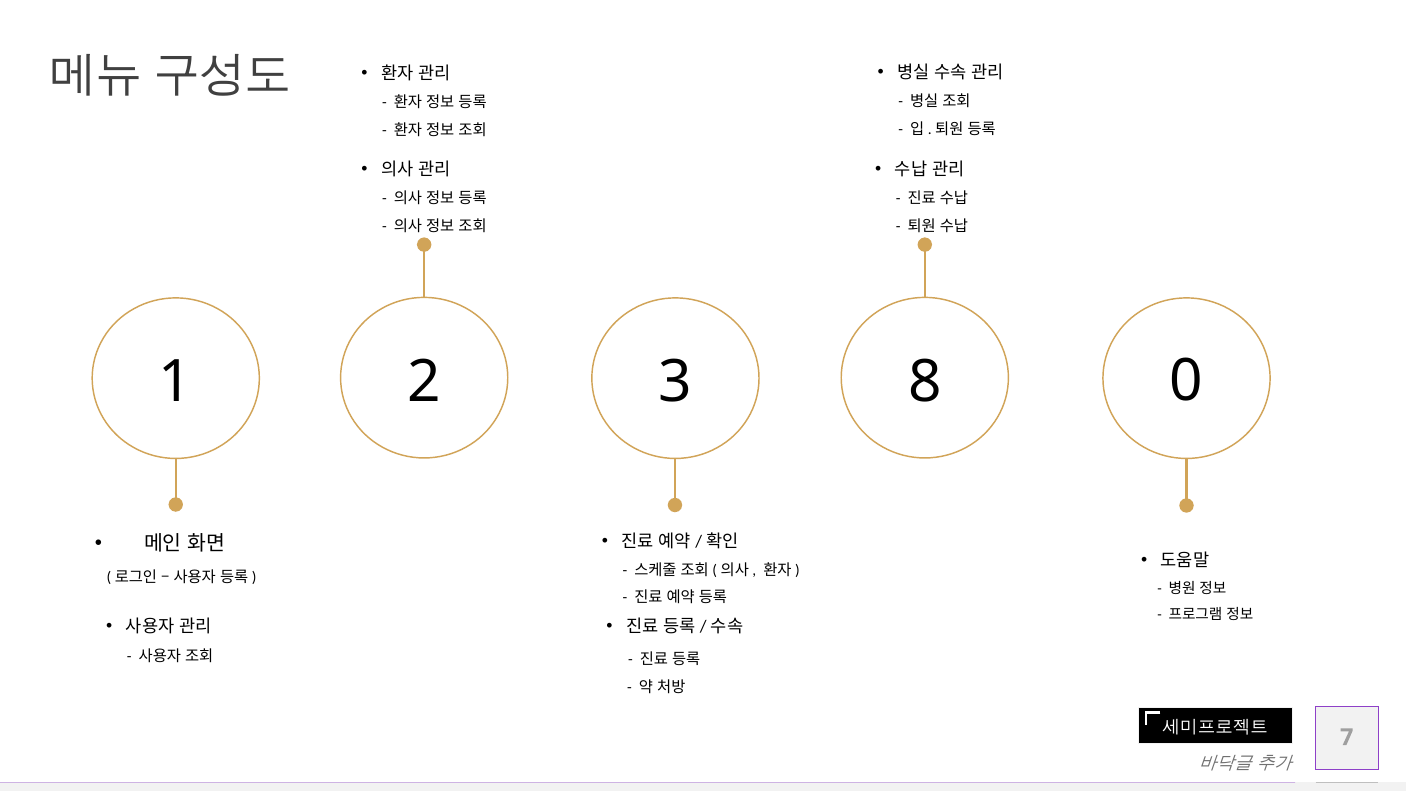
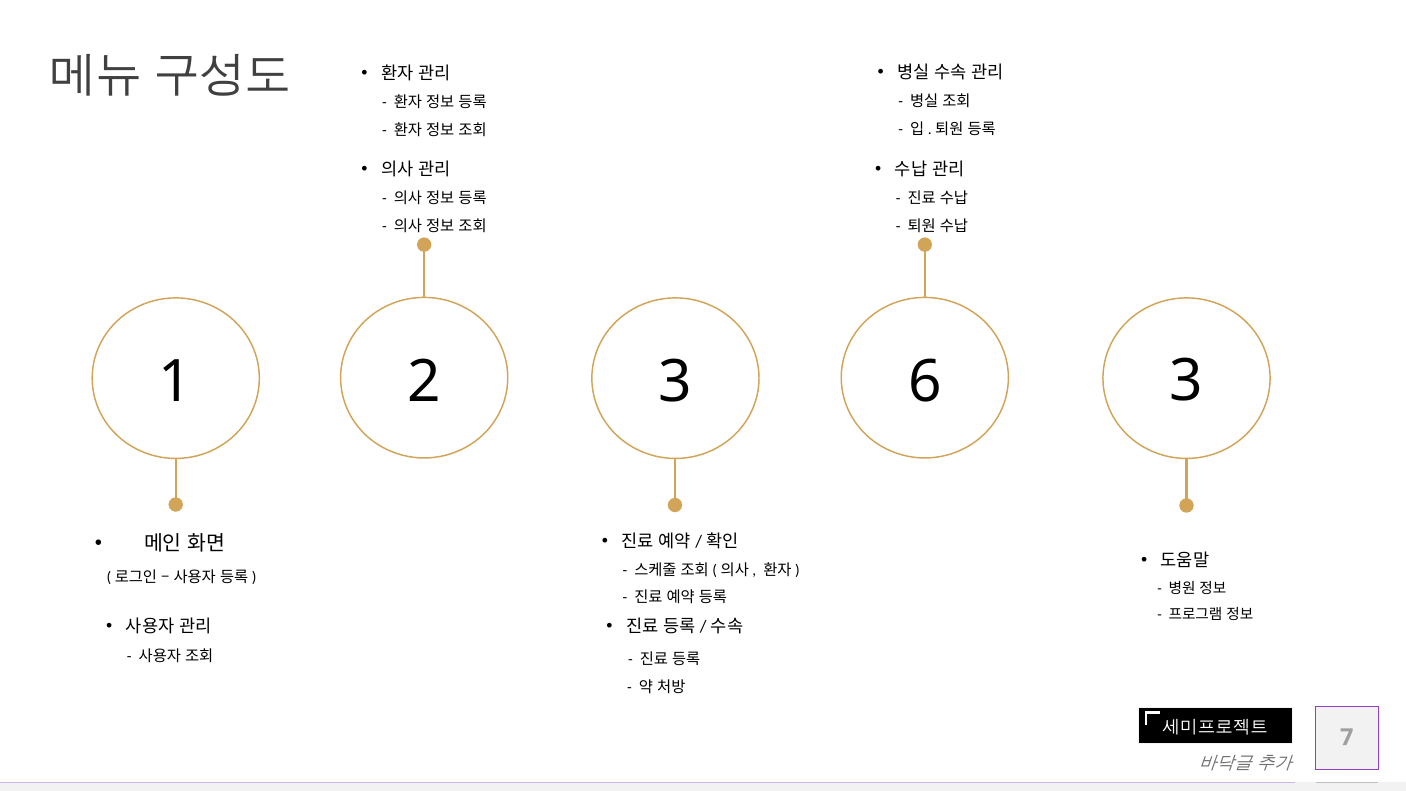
8: 8 -> 6
3 0: 0 -> 3
